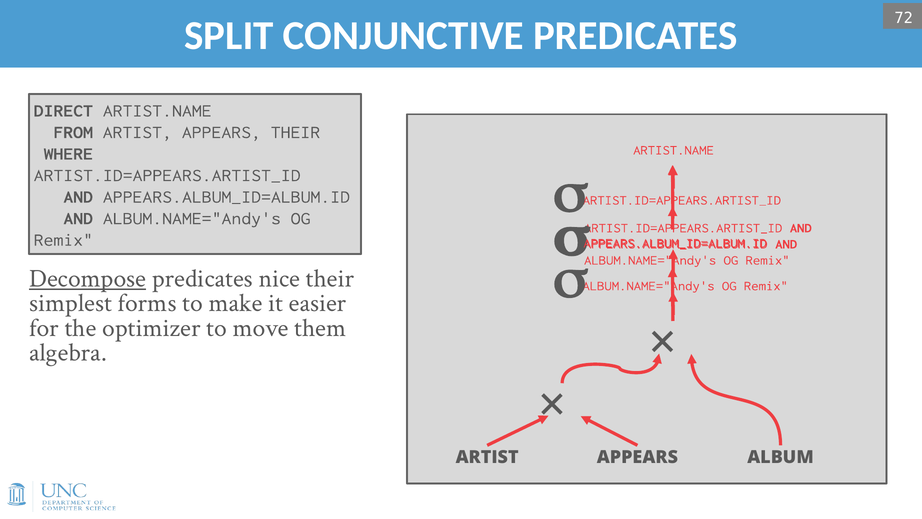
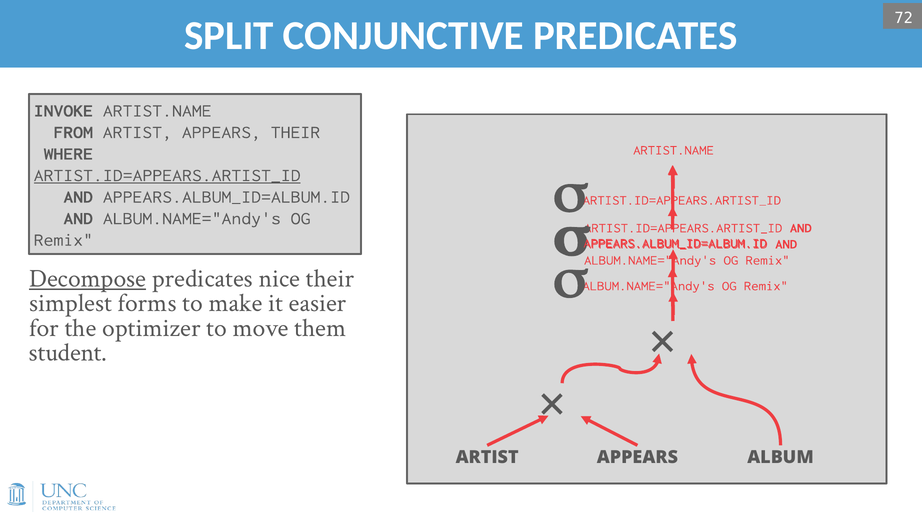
DIRECT: DIRECT -> INVOKE
ARTIST.ID=APPEARS.ARTIST_ID at (167, 175) underline: none -> present
algebra: algebra -> student
